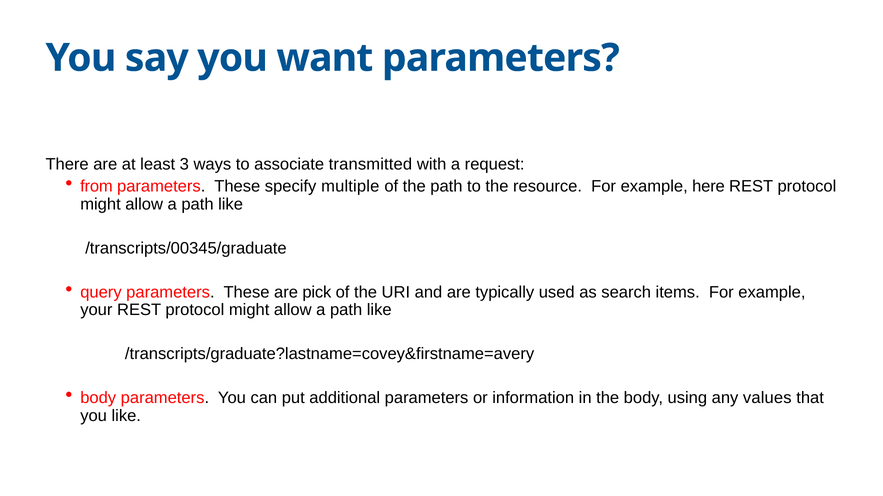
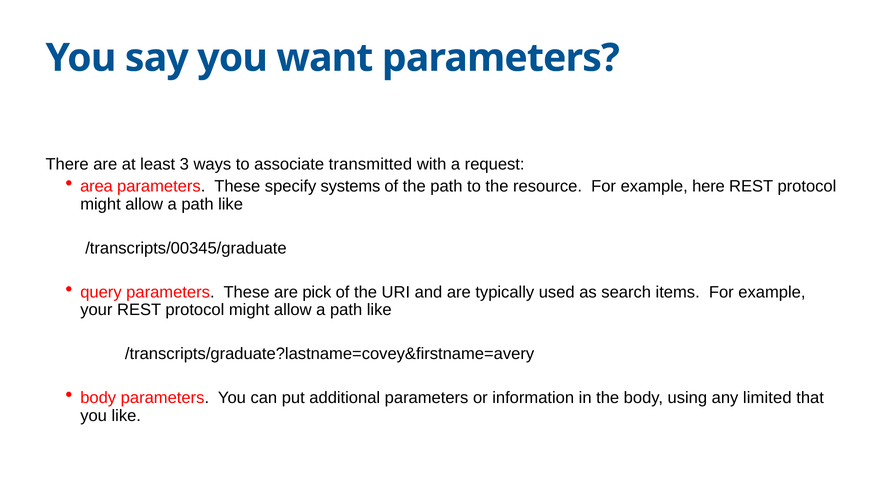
from: from -> area
multiple: multiple -> systems
values: values -> limited
